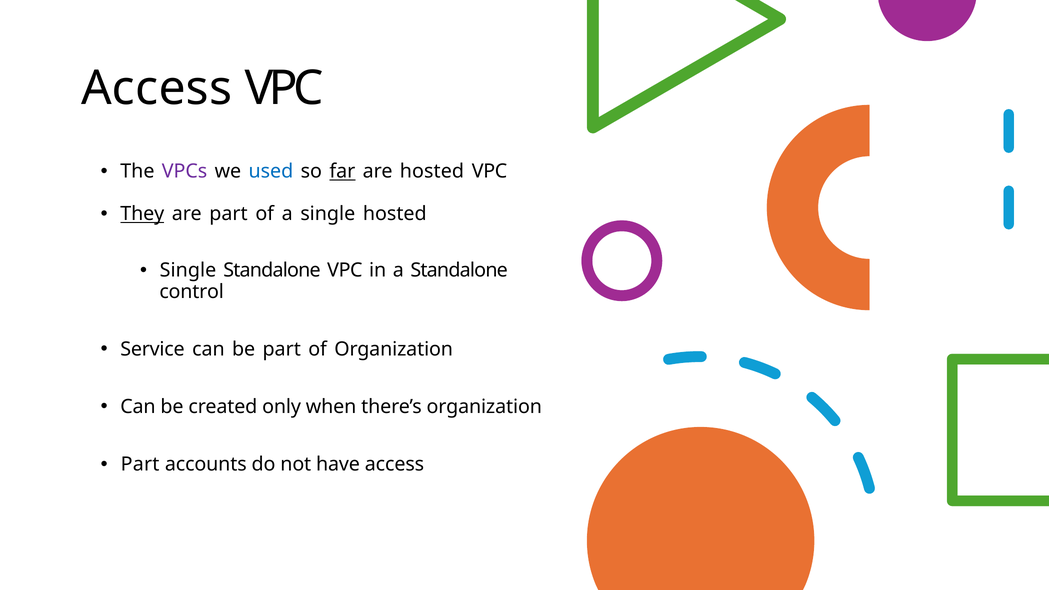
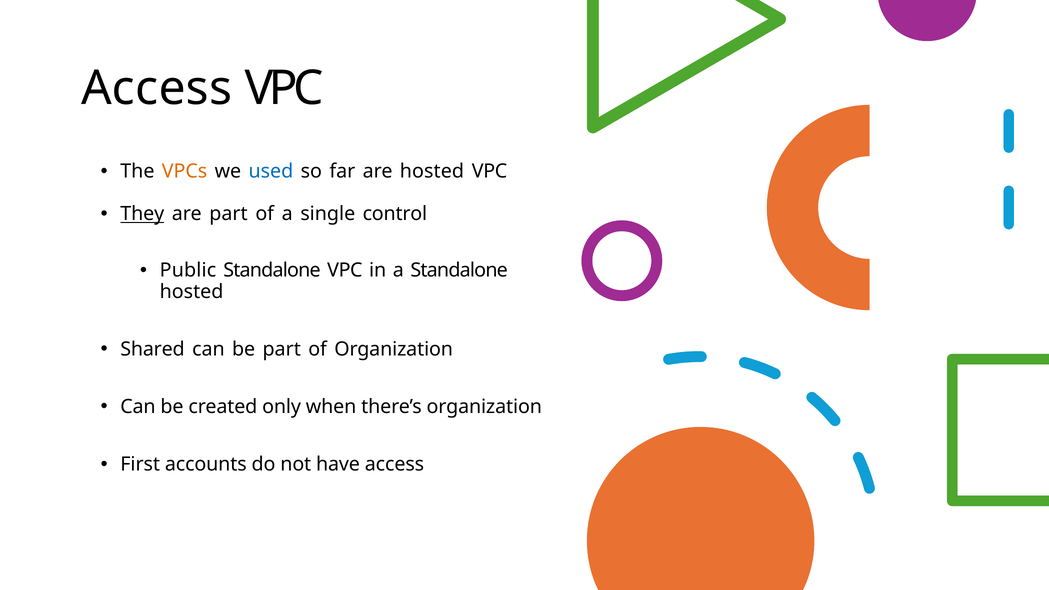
VPCs colour: purple -> orange
far underline: present -> none
single hosted: hosted -> control
Single at (188, 270): Single -> Public
control at (192, 292): control -> hosted
Service: Service -> Shared
Part at (140, 464): Part -> First
